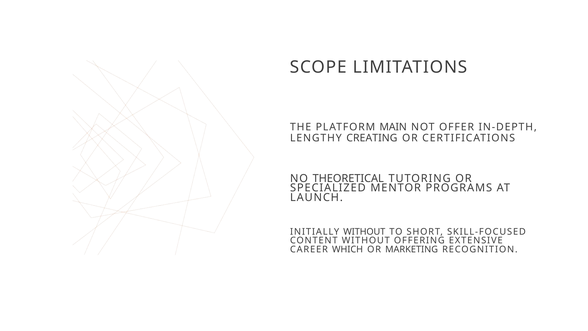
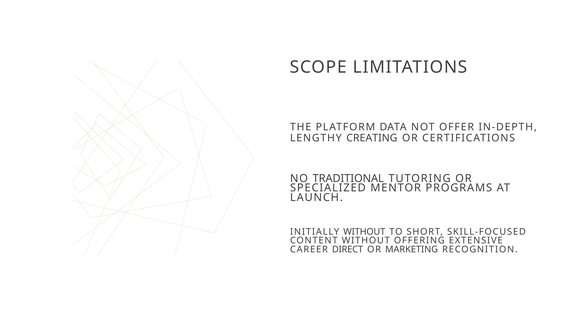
MAIN: MAIN -> DATA
THEORETICAL: THEORETICAL -> TRADITIONAL
WHICH: WHICH -> DIRECT
